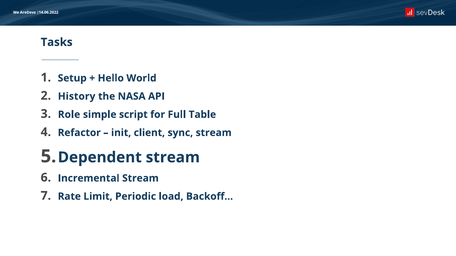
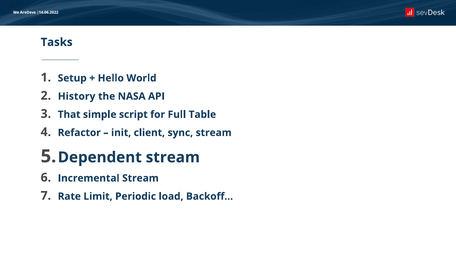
Role: Role -> That
